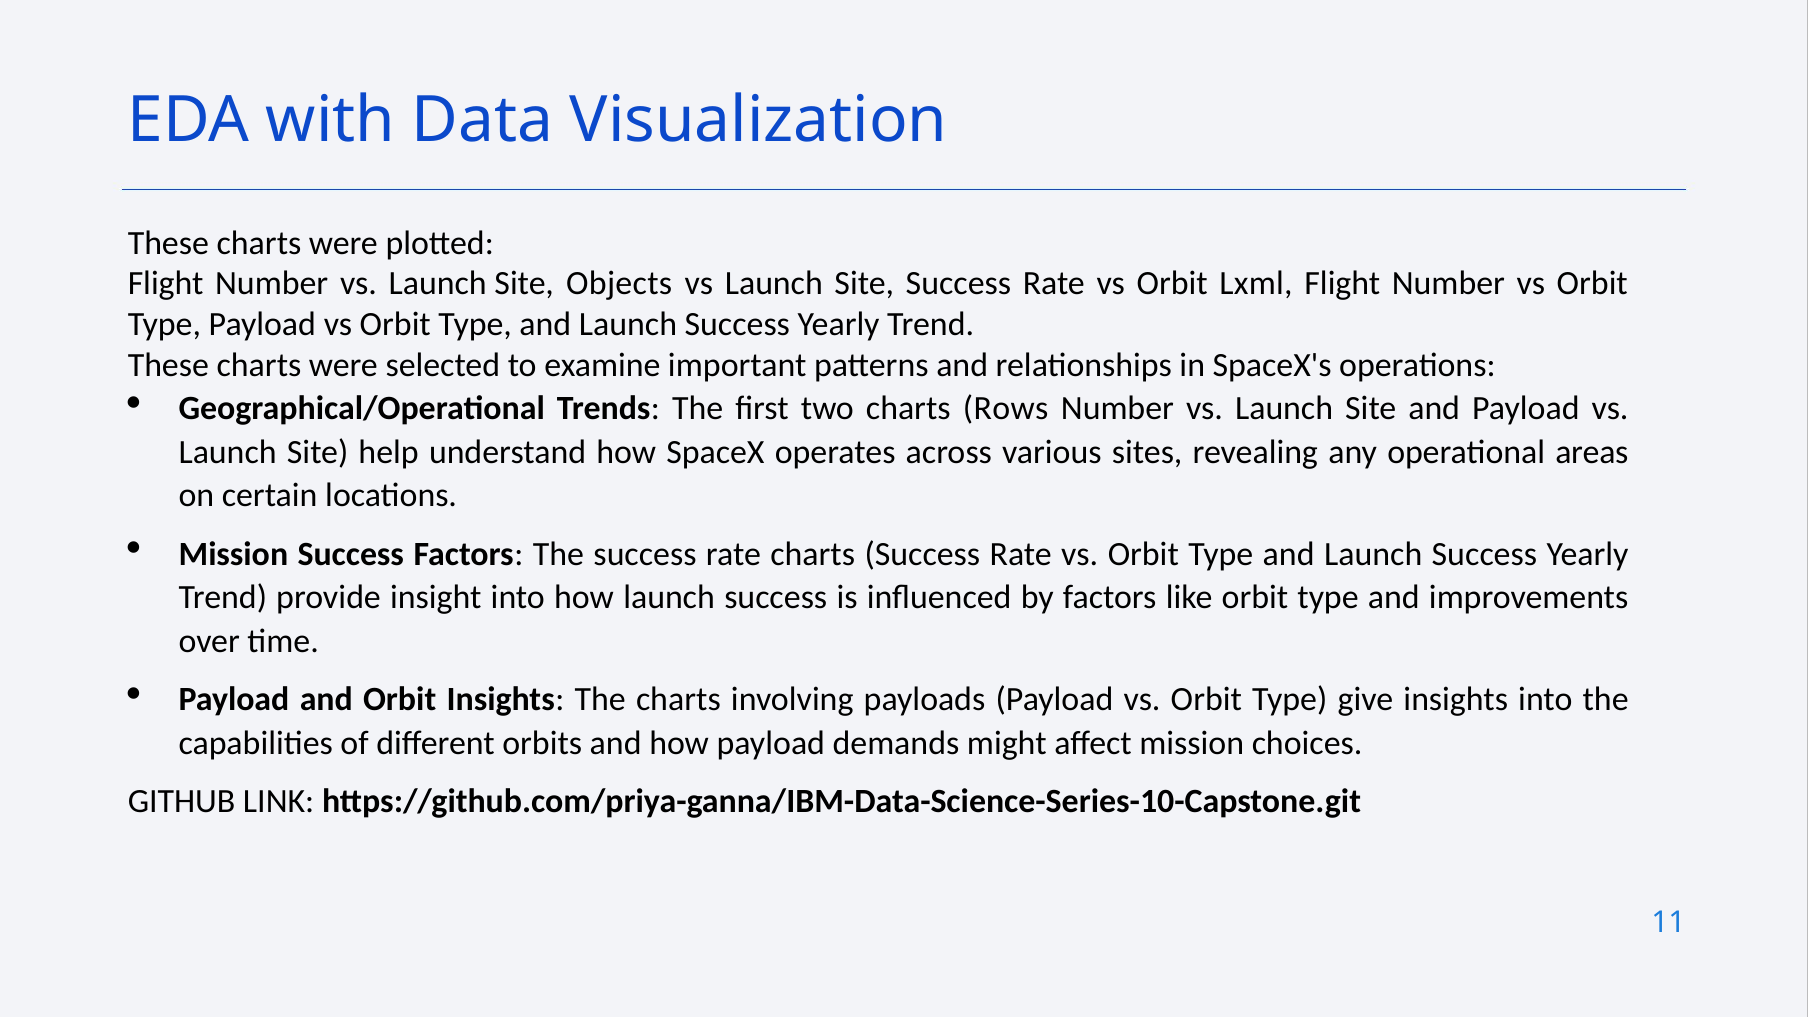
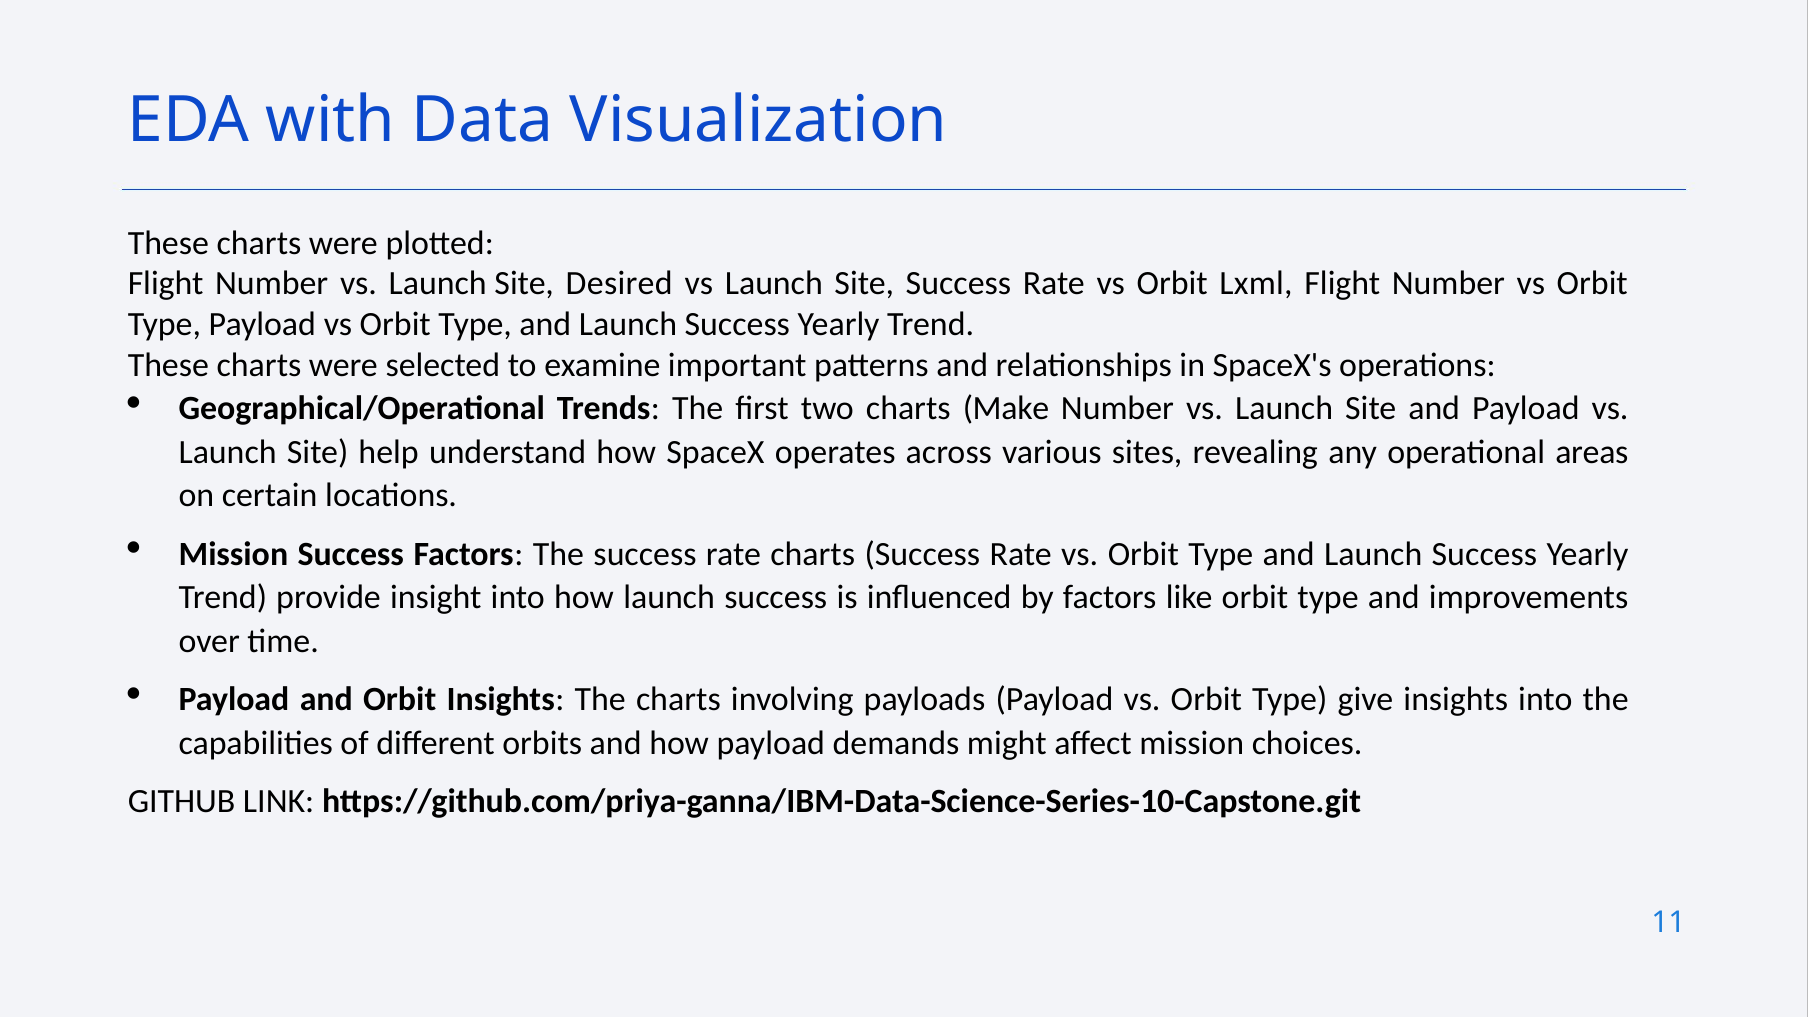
Objects: Objects -> Desired
Rows: Rows -> Make
